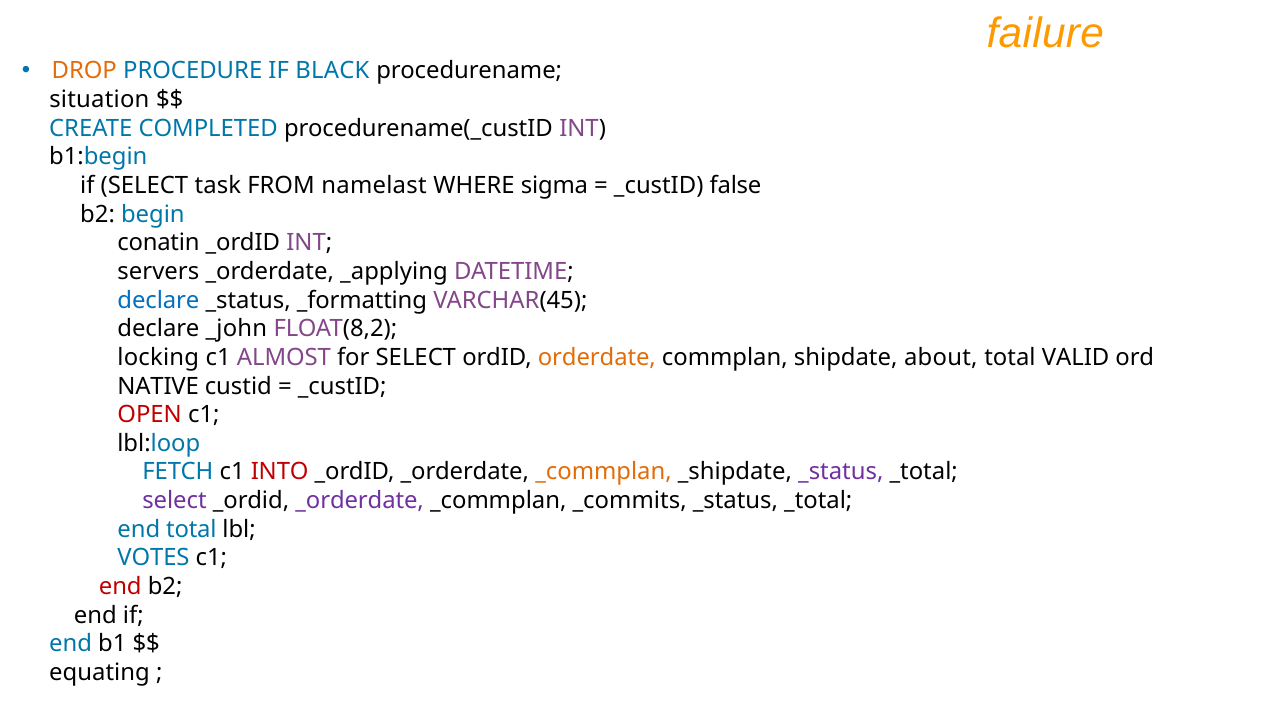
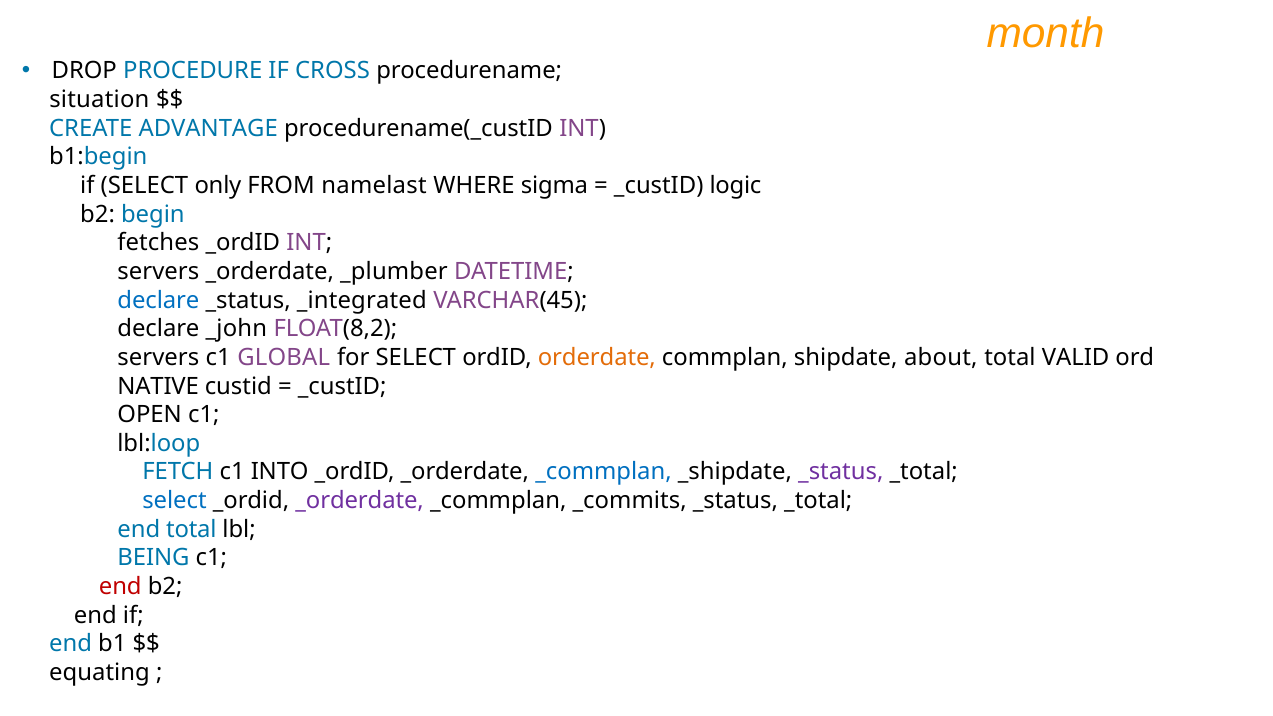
failure: failure -> month
DROP colour: orange -> black
BLACK: BLACK -> CROSS
COMPLETED: COMPLETED -> ADVANTAGE
task: task -> only
false: false -> logic
conatin: conatin -> fetches
_applying: _applying -> _plumber
_formatting: _formatting -> _integrated
locking at (158, 358): locking -> servers
ALMOST: ALMOST -> GLOBAL
OPEN colour: red -> black
INTO colour: red -> black
_commplan at (604, 472) colour: orange -> blue
select at (174, 501) colour: purple -> blue
VOTES: VOTES -> BEING
